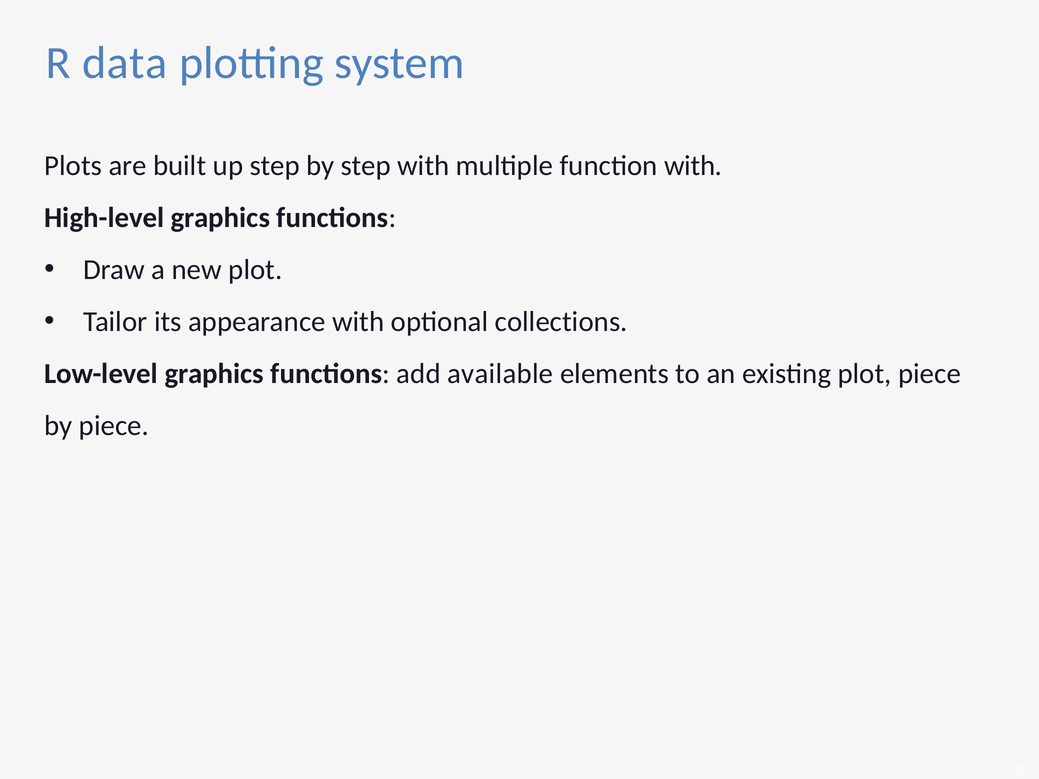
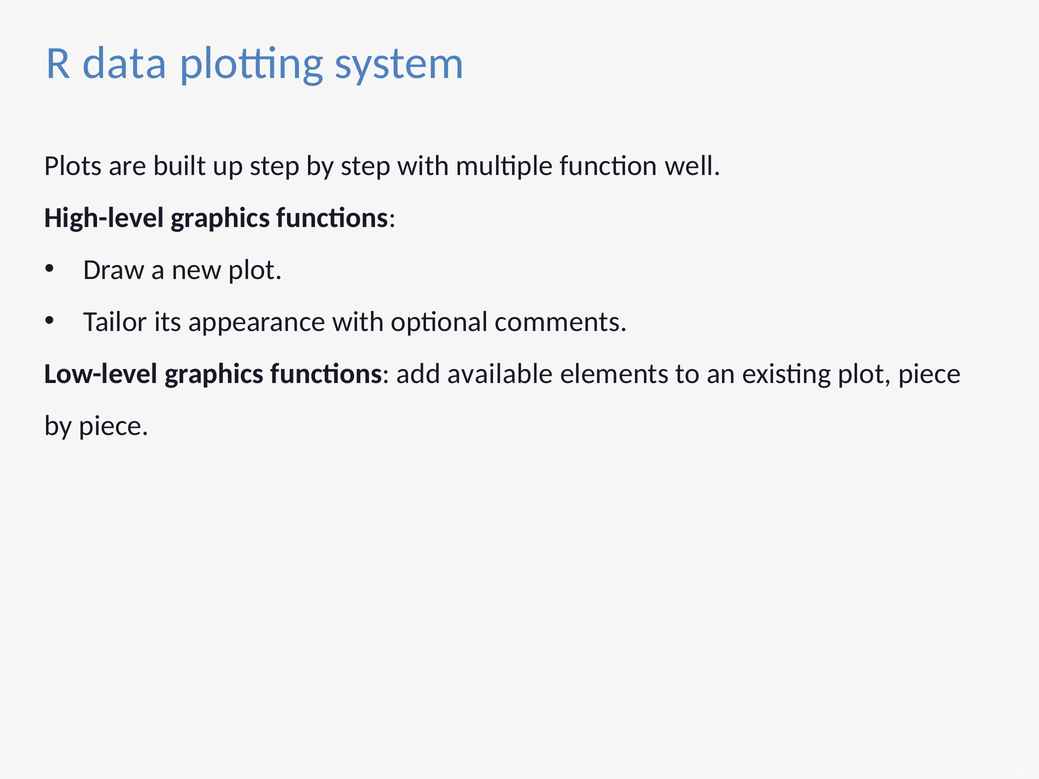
function with: with -> well
collections: collections -> comments
